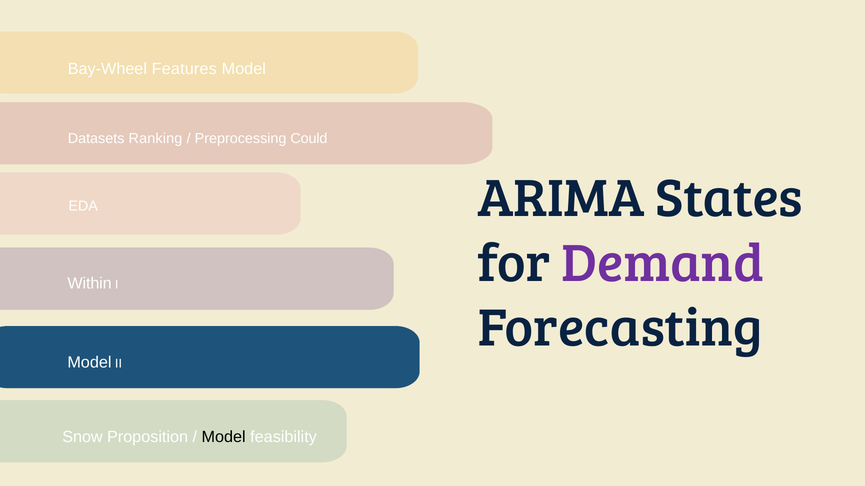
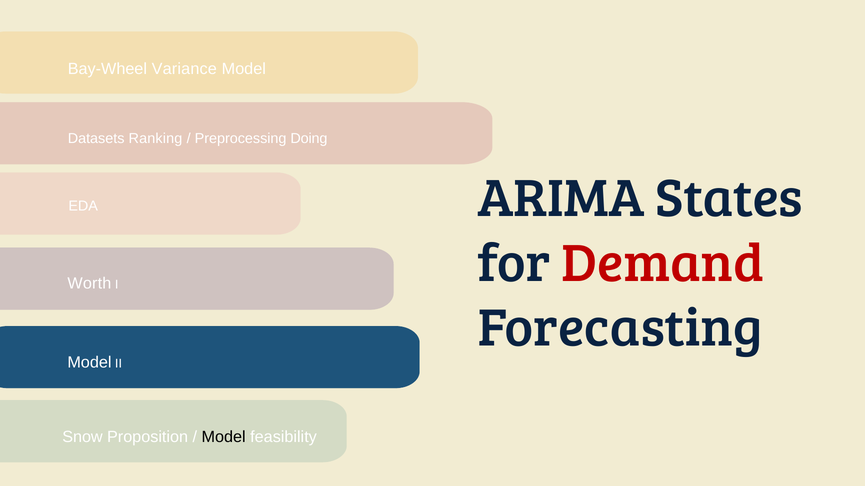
Features: Features -> Variance
Could: Could -> Doing
Demand colour: purple -> red
Within: Within -> Worth
